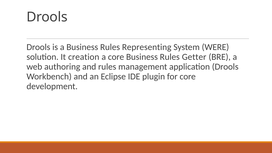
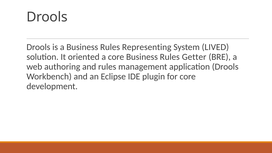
WERE: WERE -> LIVED
creation: creation -> oriented
